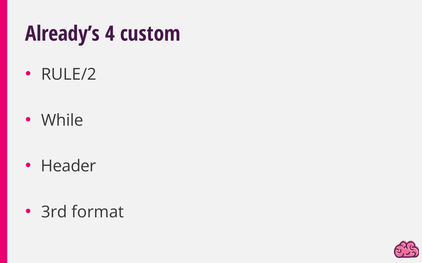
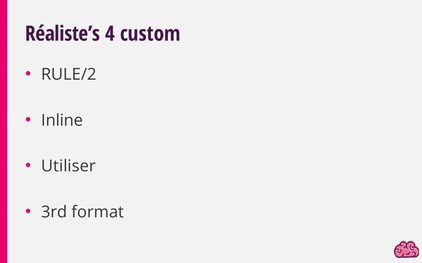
Already’s: Already’s -> Réaliste’s
While: While -> Inline
Header: Header -> Utiliser
